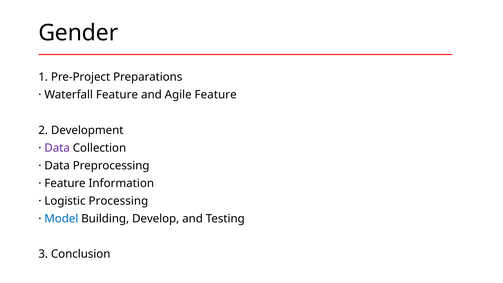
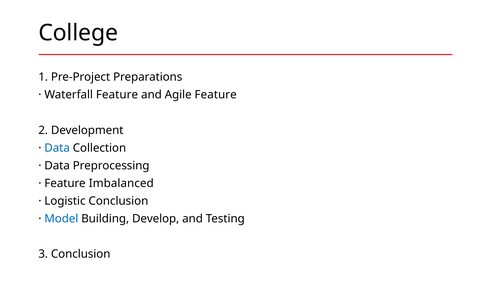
Gender: Gender -> College
Data at (57, 148) colour: purple -> blue
Information: Information -> Imbalanced
Logistic Processing: Processing -> Conclusion
